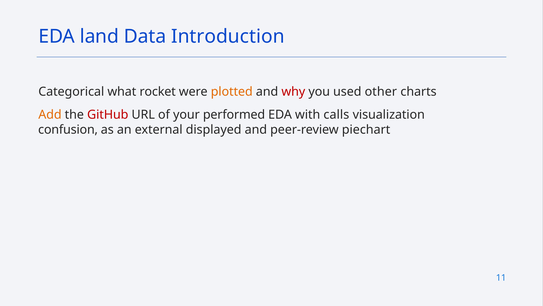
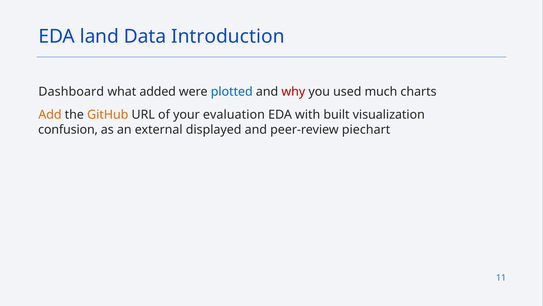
Categorical: Categorical -> Dashboard
rocket: rocket -> added
plotted colour: orange -> blue
other: other -> much
GitHub colour: red -> orange
performed: performed -> evaluation
calls: calls -> built
